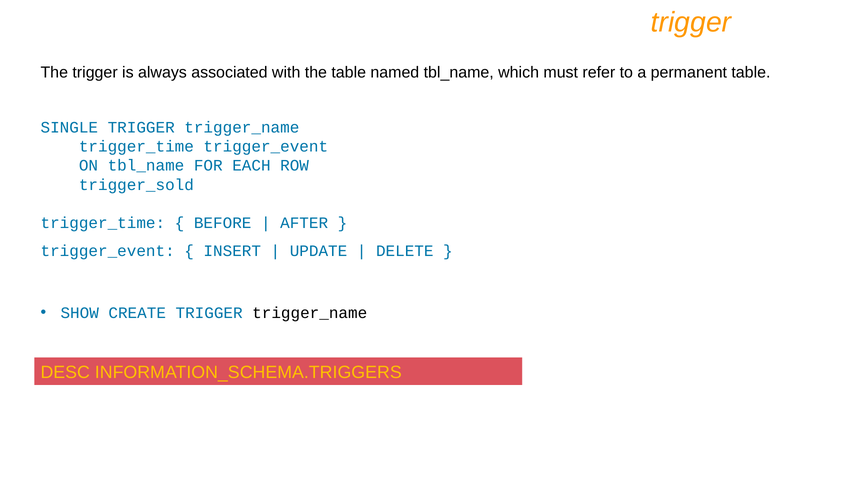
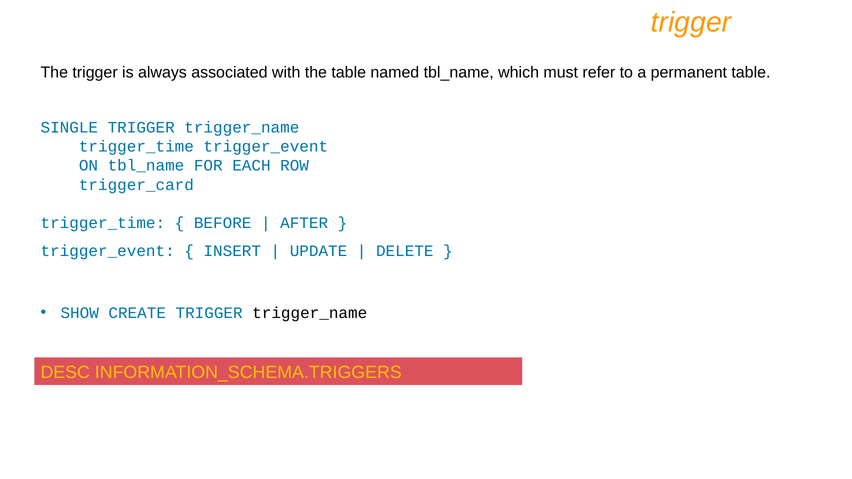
trigger_sold: trigger_sold -> trigger_card
